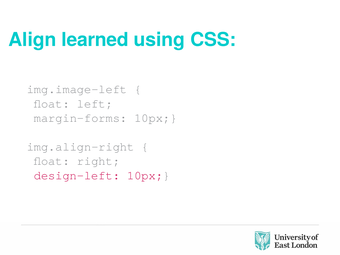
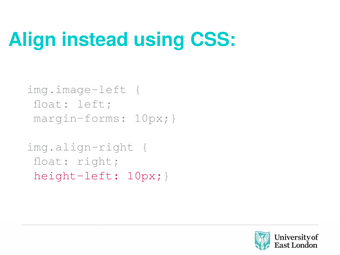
learned: learned -> instead
design-left: design-left -> height-left
